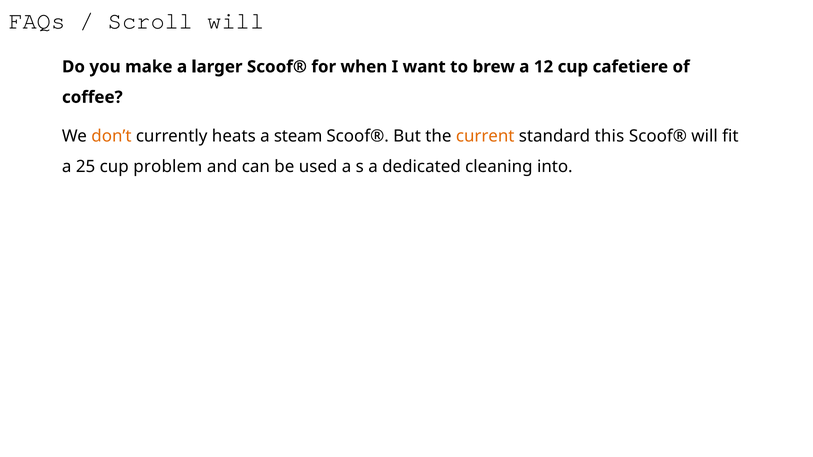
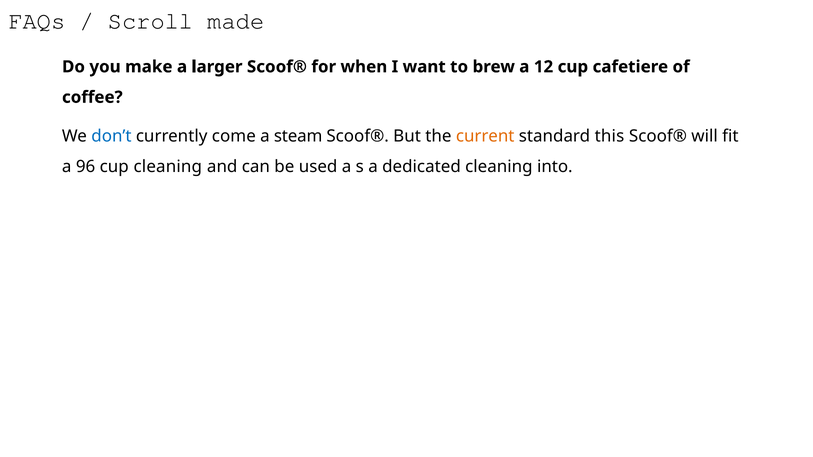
Scroll will: will -> made
don’t colour: orange -> blue
heats: heats -> come
25: 25 -> 96
cup problem: problem -> cleaning
